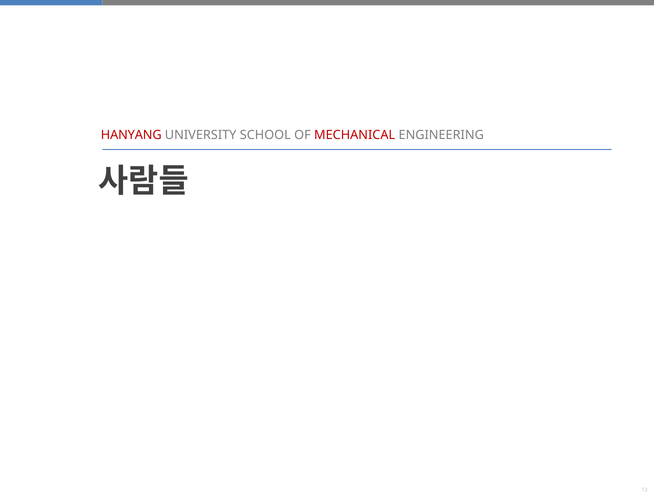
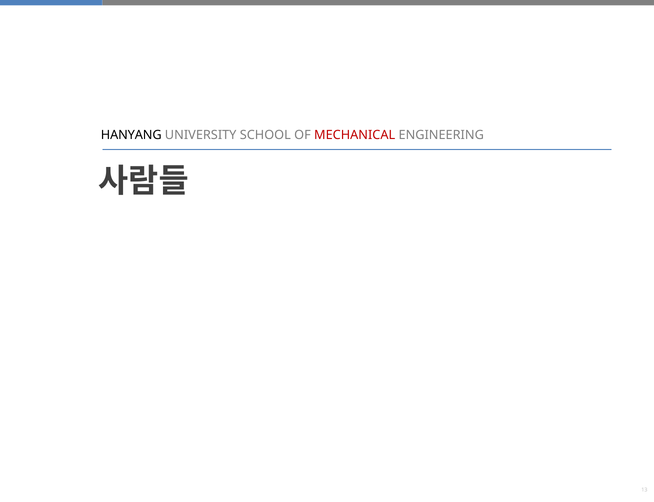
HANYANG colour: red -> black
